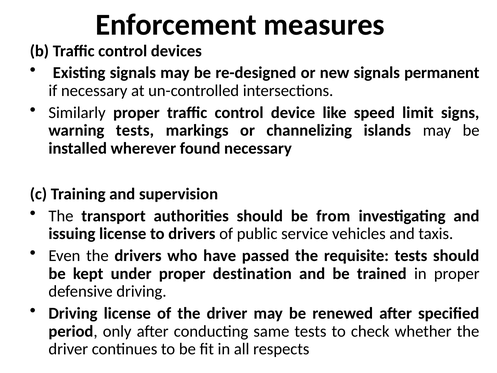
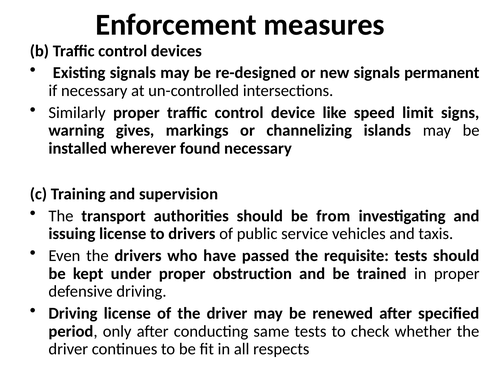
warning tests: tests -> gives
destination: destination -> obstruction
